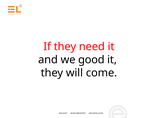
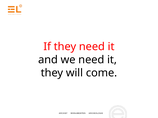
we good: good -> need
